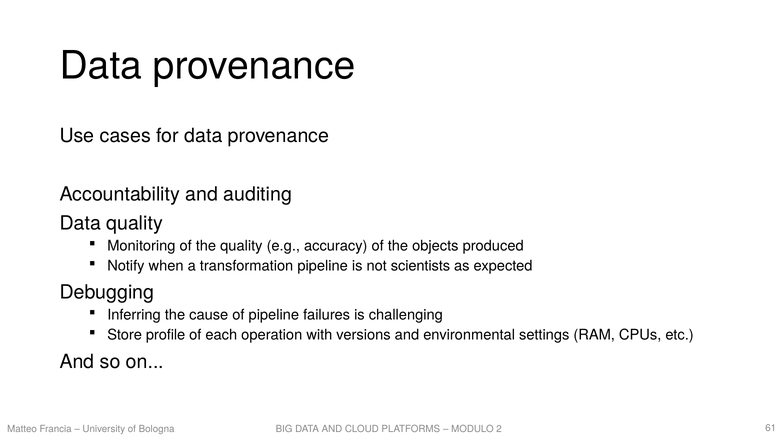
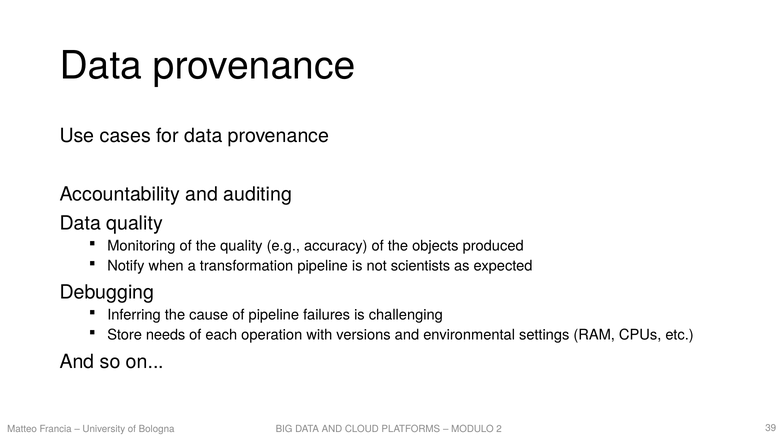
profile: profile -> needs
61: 61 -> 39
